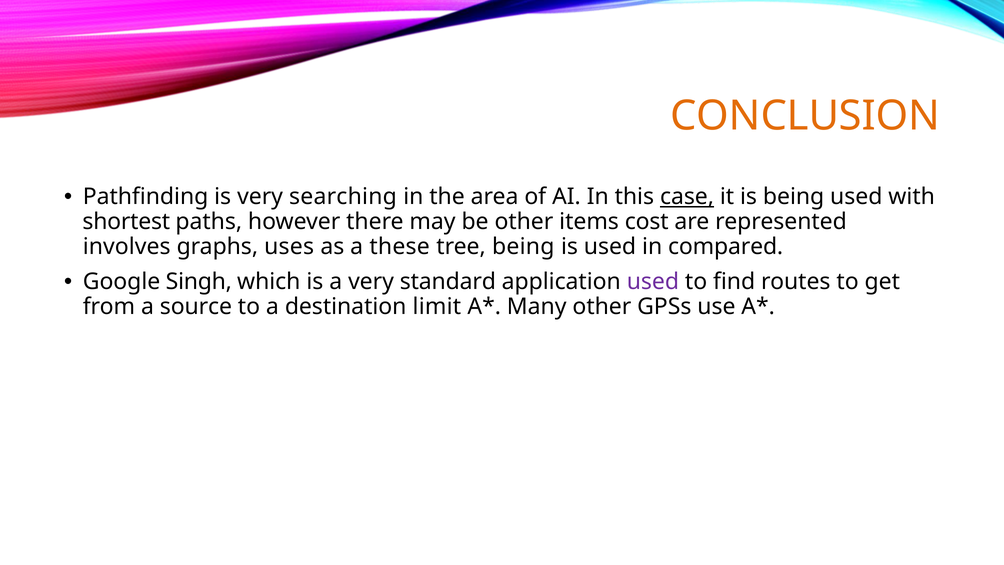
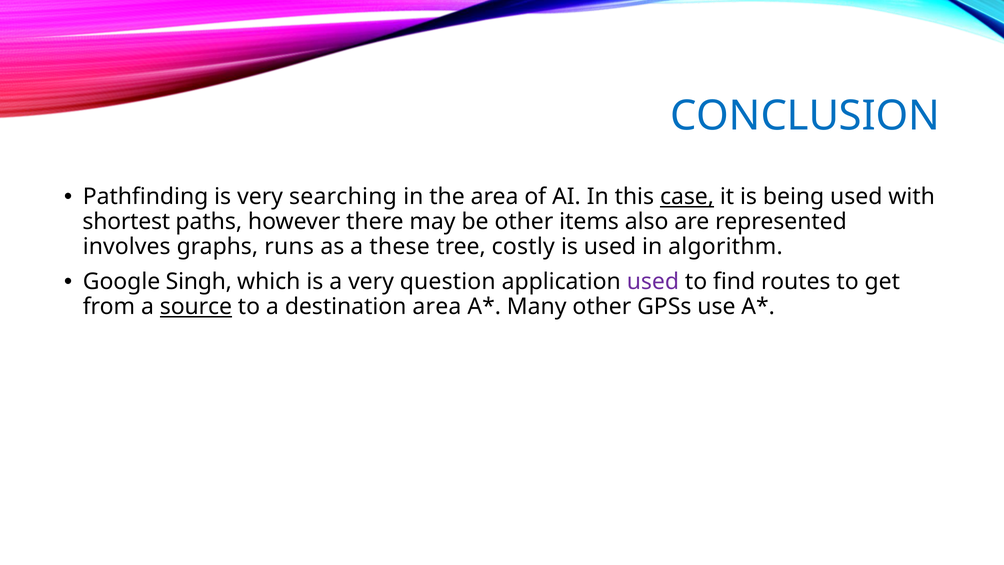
CONCLUSION colour: orange -> blue
cost: cost -> also
uses: uses -> runs
tree being: being -> costly
compared: compared -> algorithm
standard: standard -> question
source underline: none -> present
destination limit: limit -> area
